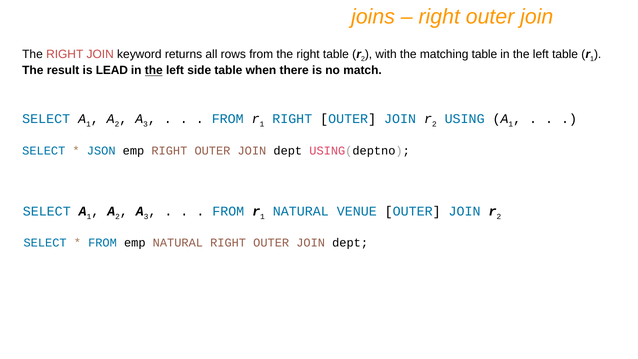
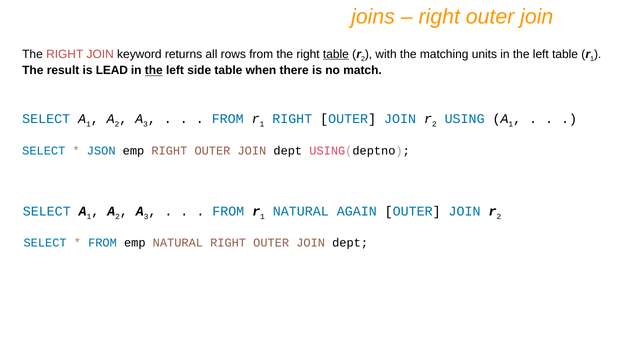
table at (336, 54) underline: none -> present
matching table: table -> units
VENUE: VENUE -> AGAIN
